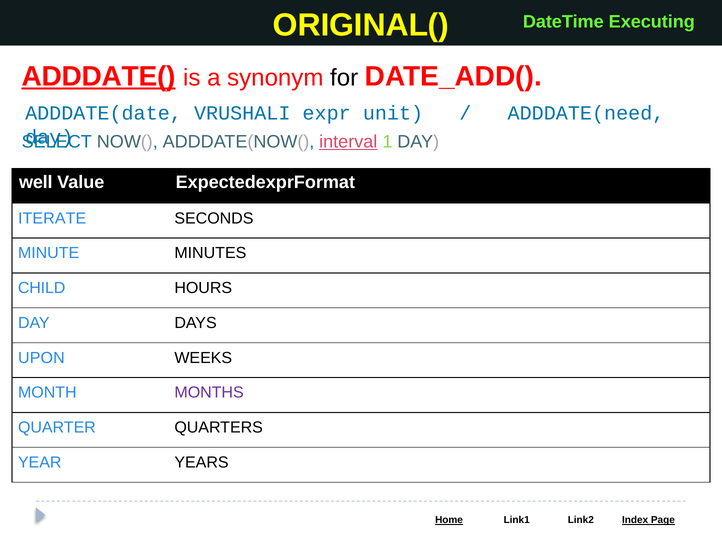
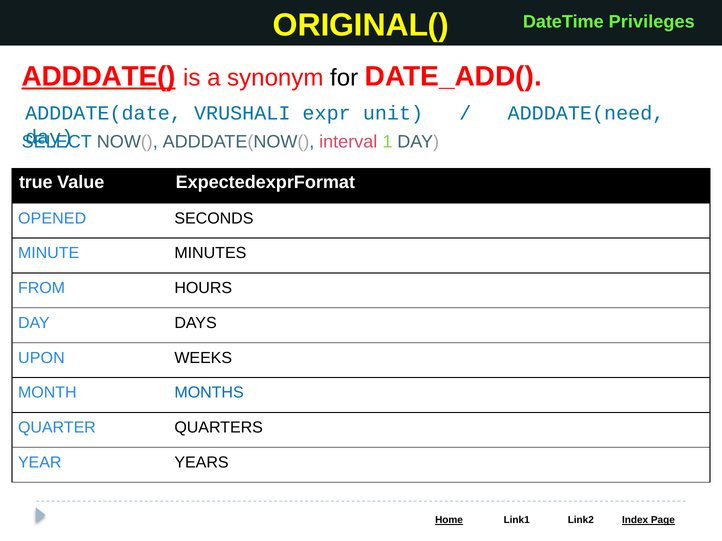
Executing: Executing -> Privileges
interval underline: present -> none
well: well -> true
ITERATE: ITERATE -> OPENED
CHILD: CHILD -> FROM
MONTHS colour: purple -> blue
